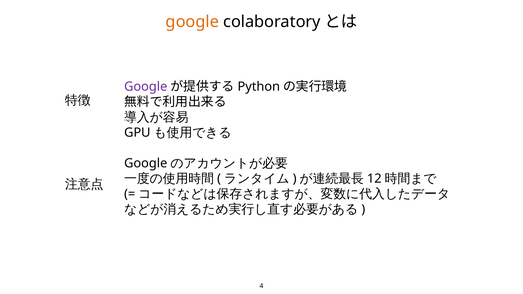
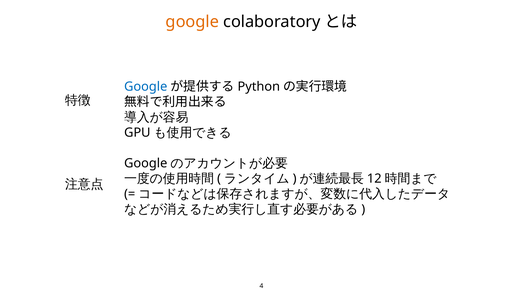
Google at (146, 87) colour: purple -> blue
